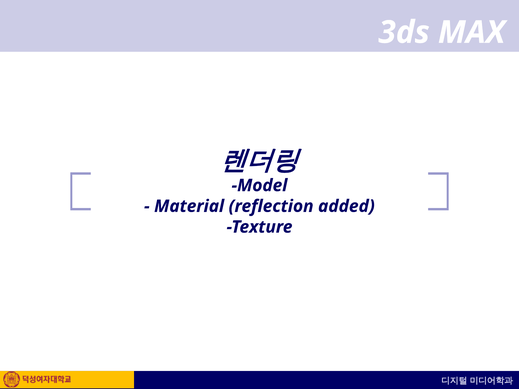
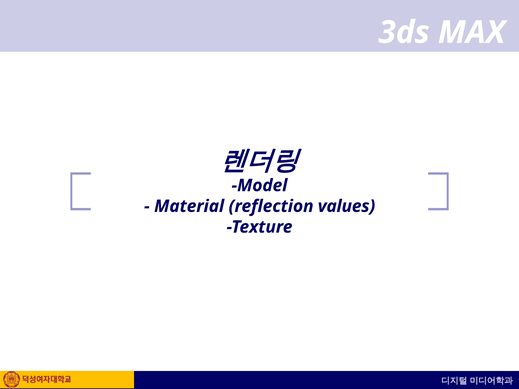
added: added -> values
